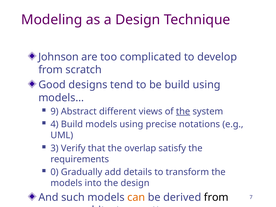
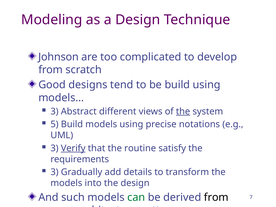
9 at (54, 111): 9 -> 3
4: 4 -> 5
Verify underline: none -> present
overlap: overlap -> routine
0 at (54, 172): 0 -> 3
can colour: orange -> green
